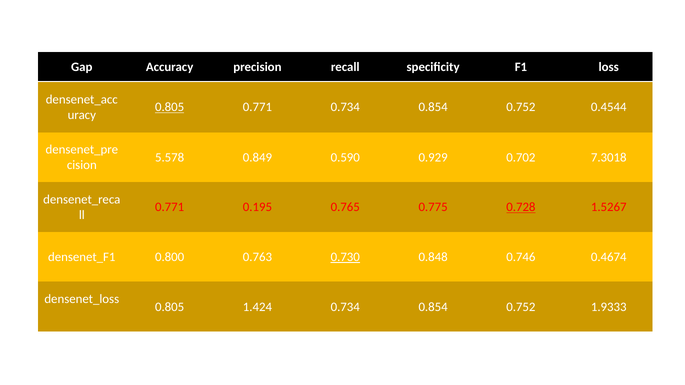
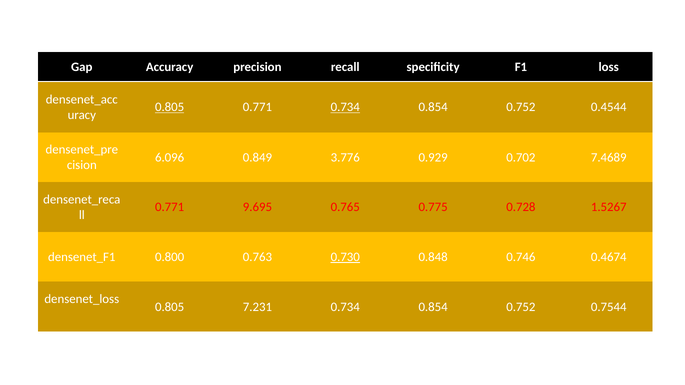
0.734 at (345, 107) underline: none -> present
5.578: 5.578 -> 6.096
0.590: 0.590 -> 3.776
7.3018: 7.3018 -> 7.4689
0.195: 0.195 -> 9.695
0.728 underline: present -> none
1.424: 1.424 -> 7.231
1.9333: 1.9333 -> 0.7544
